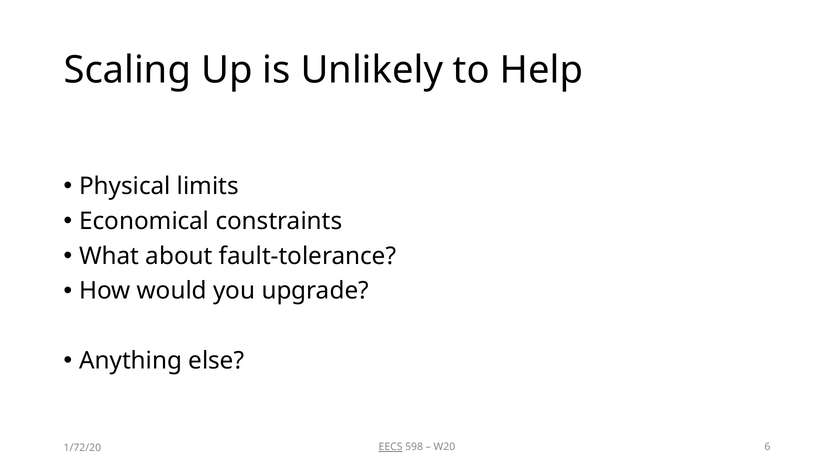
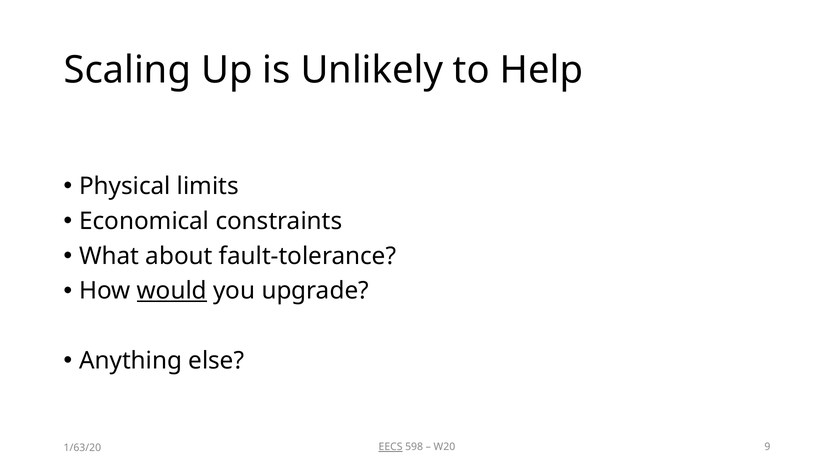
would underline: none -> present
6: 6 -> 9
1/72/20: 1/72/20 -> 1/63/20
